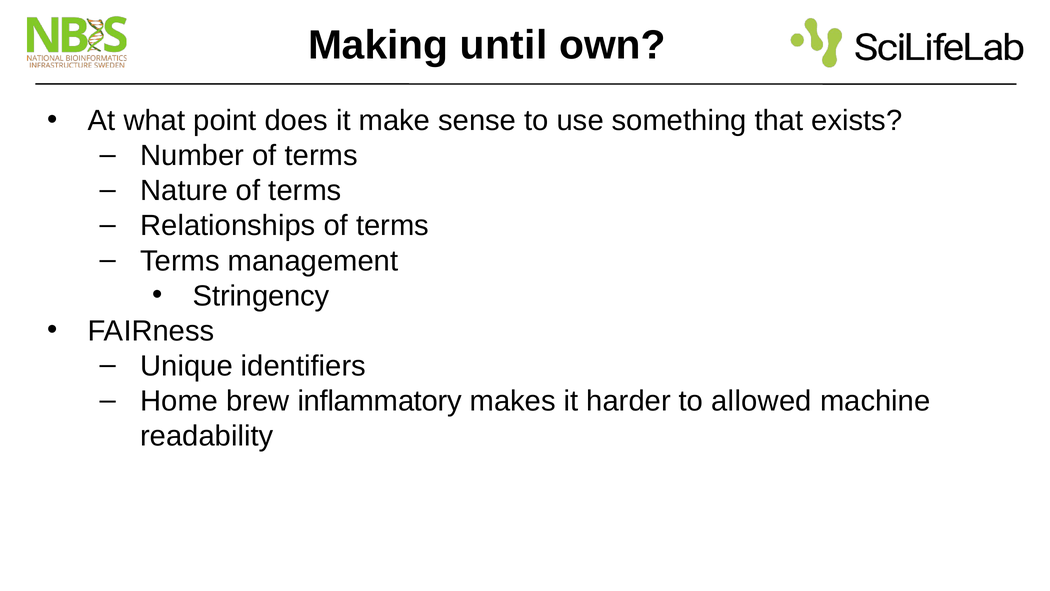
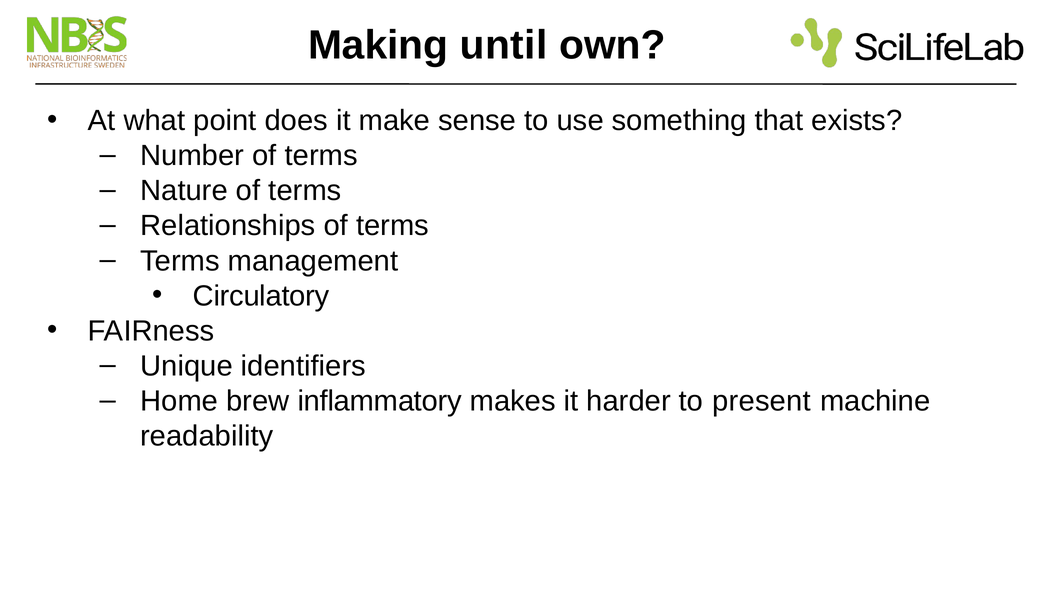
Stringency: Stringency -> Circulatory
allowed: allowed -> present
